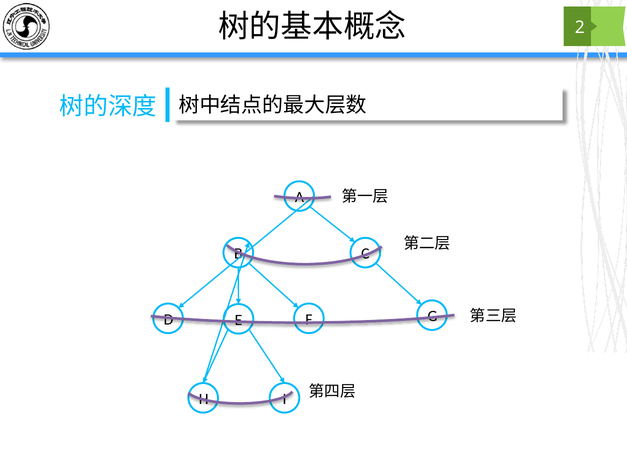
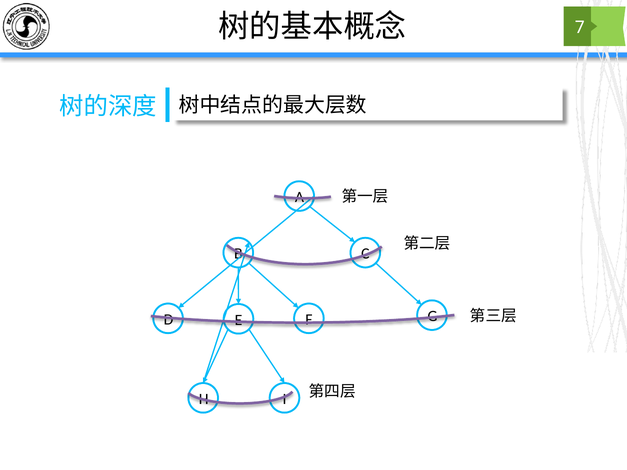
2: 2 -> 7
